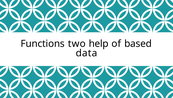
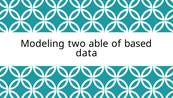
Functions: Functions -> Modeling
help: help -> able
